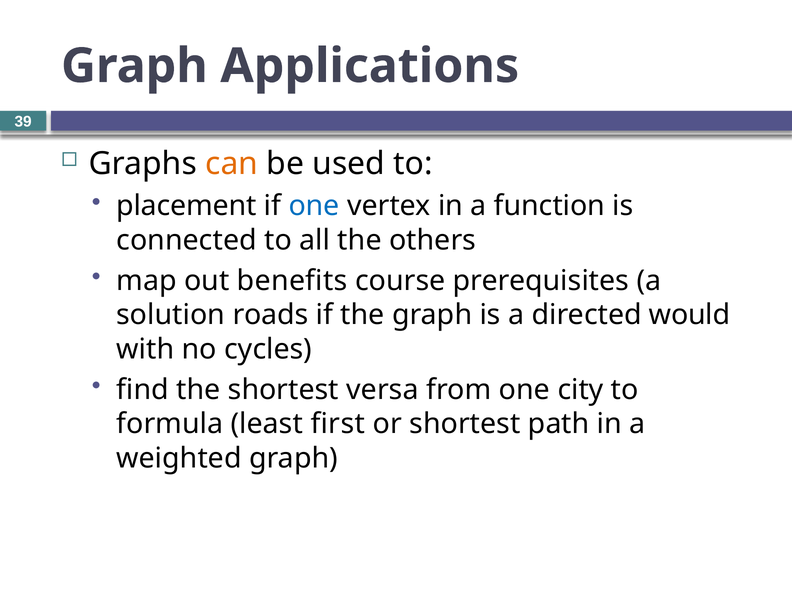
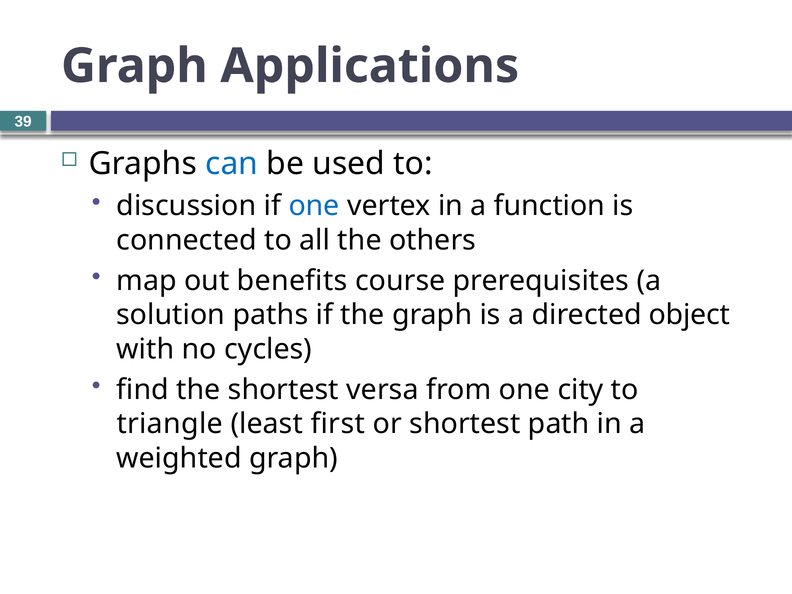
can colour: orange -> blue
placement: placement -> discussion
roads: roads -> paths
would: would -> object
formula: formula -> triangle
